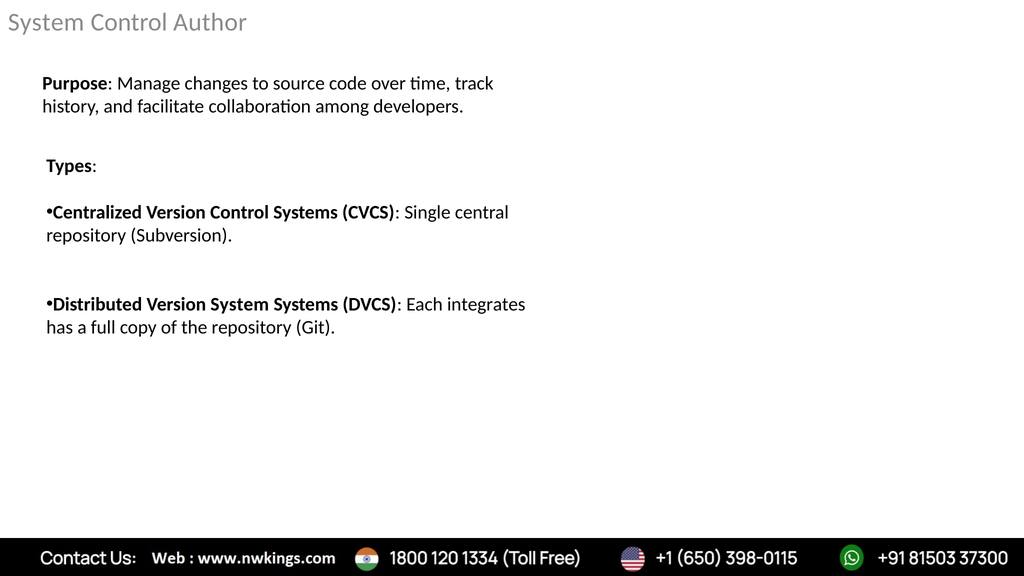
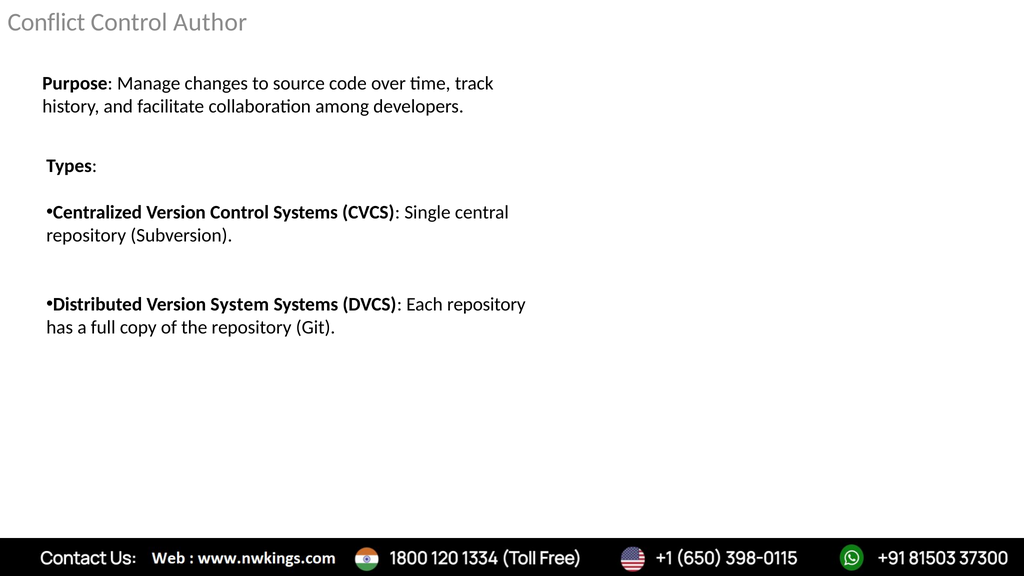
System at (46, 22): System -> Conflict
Each integrates: integrates -> repository
